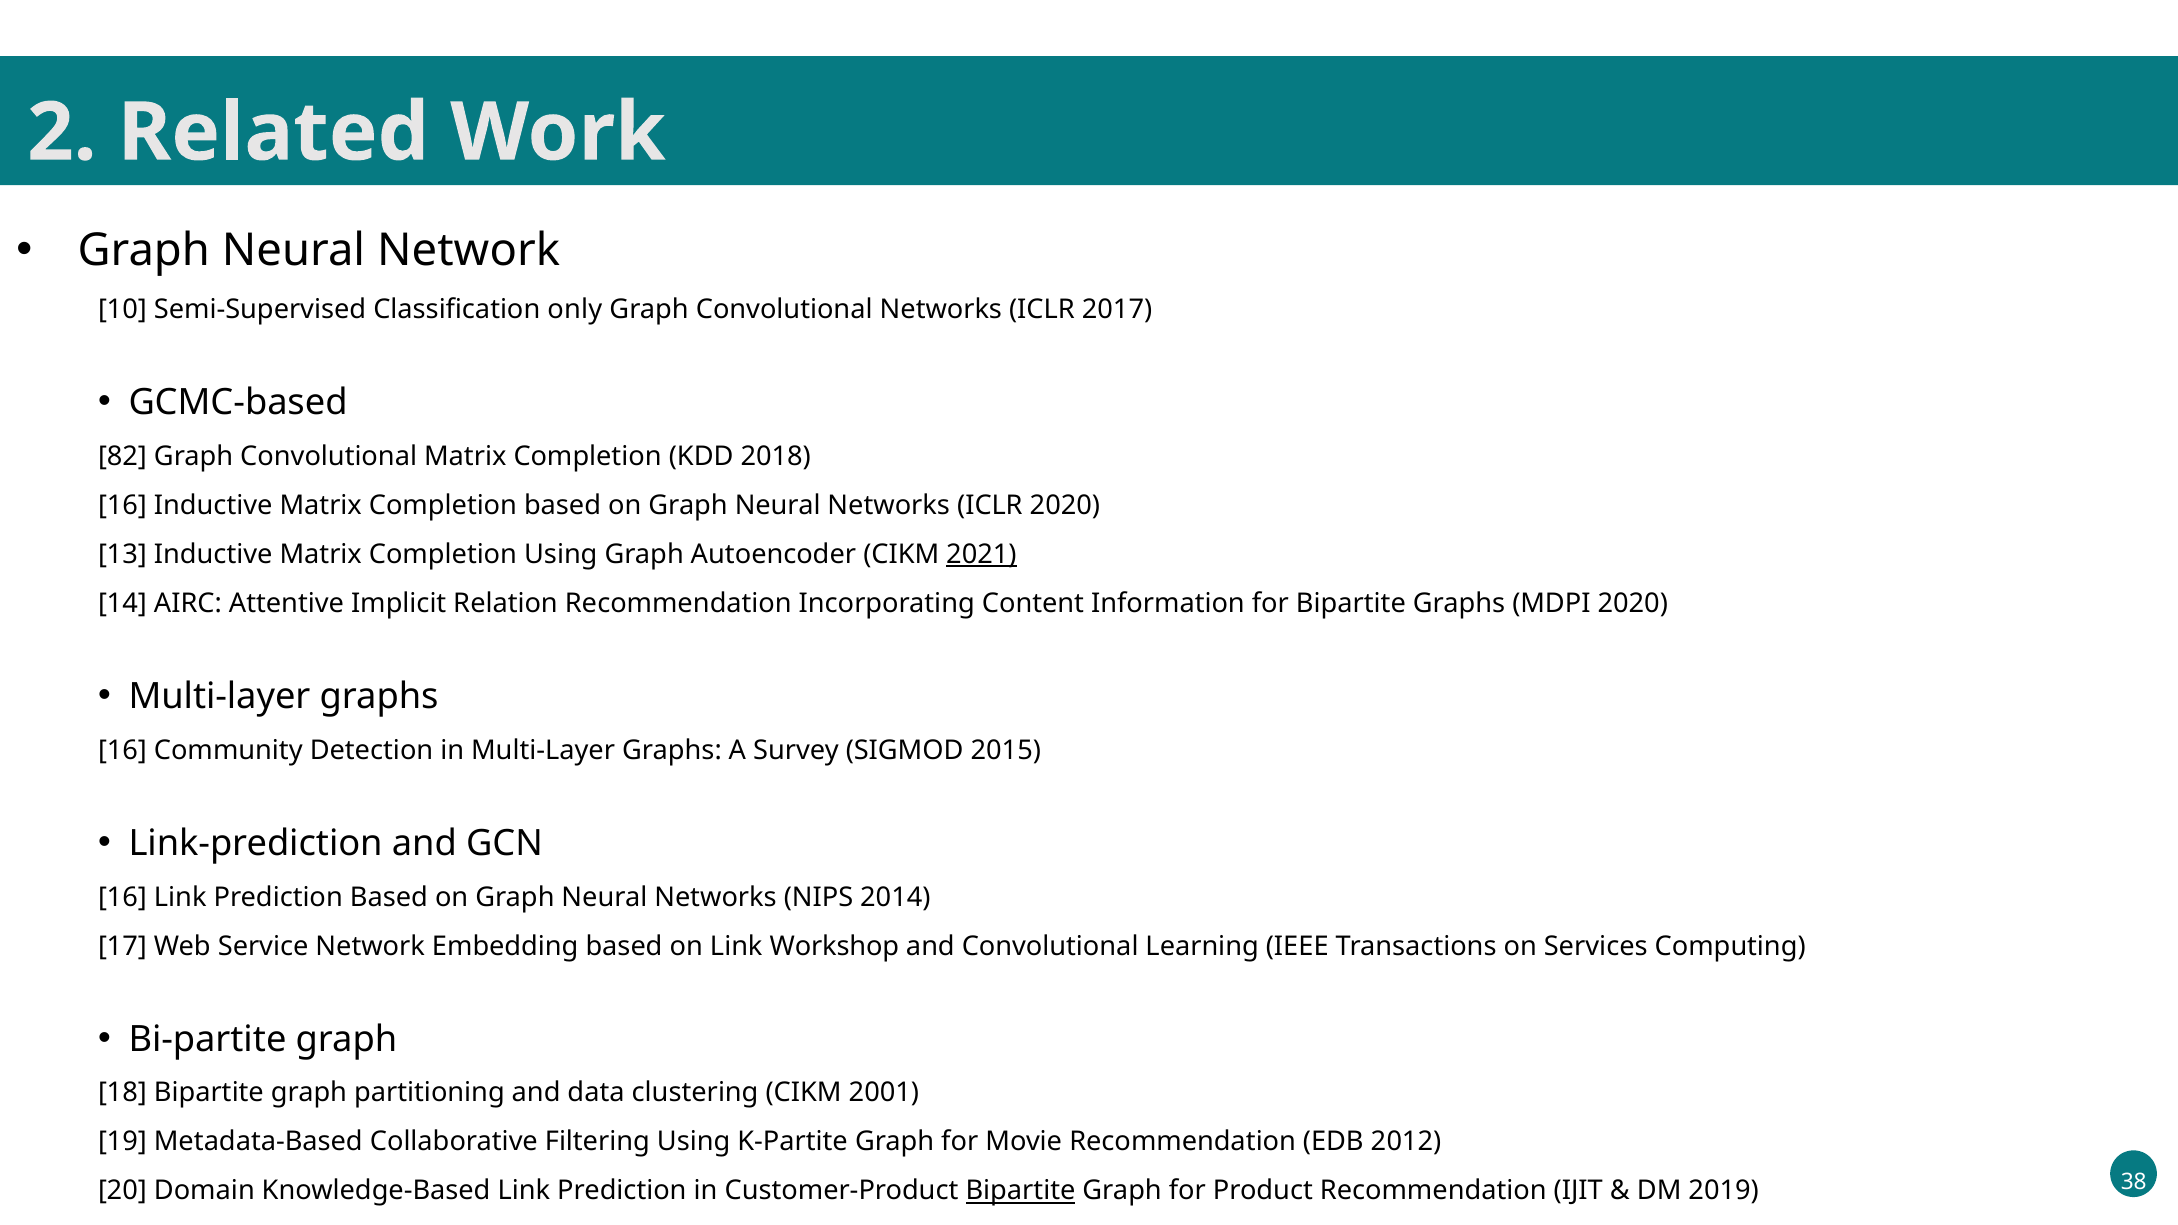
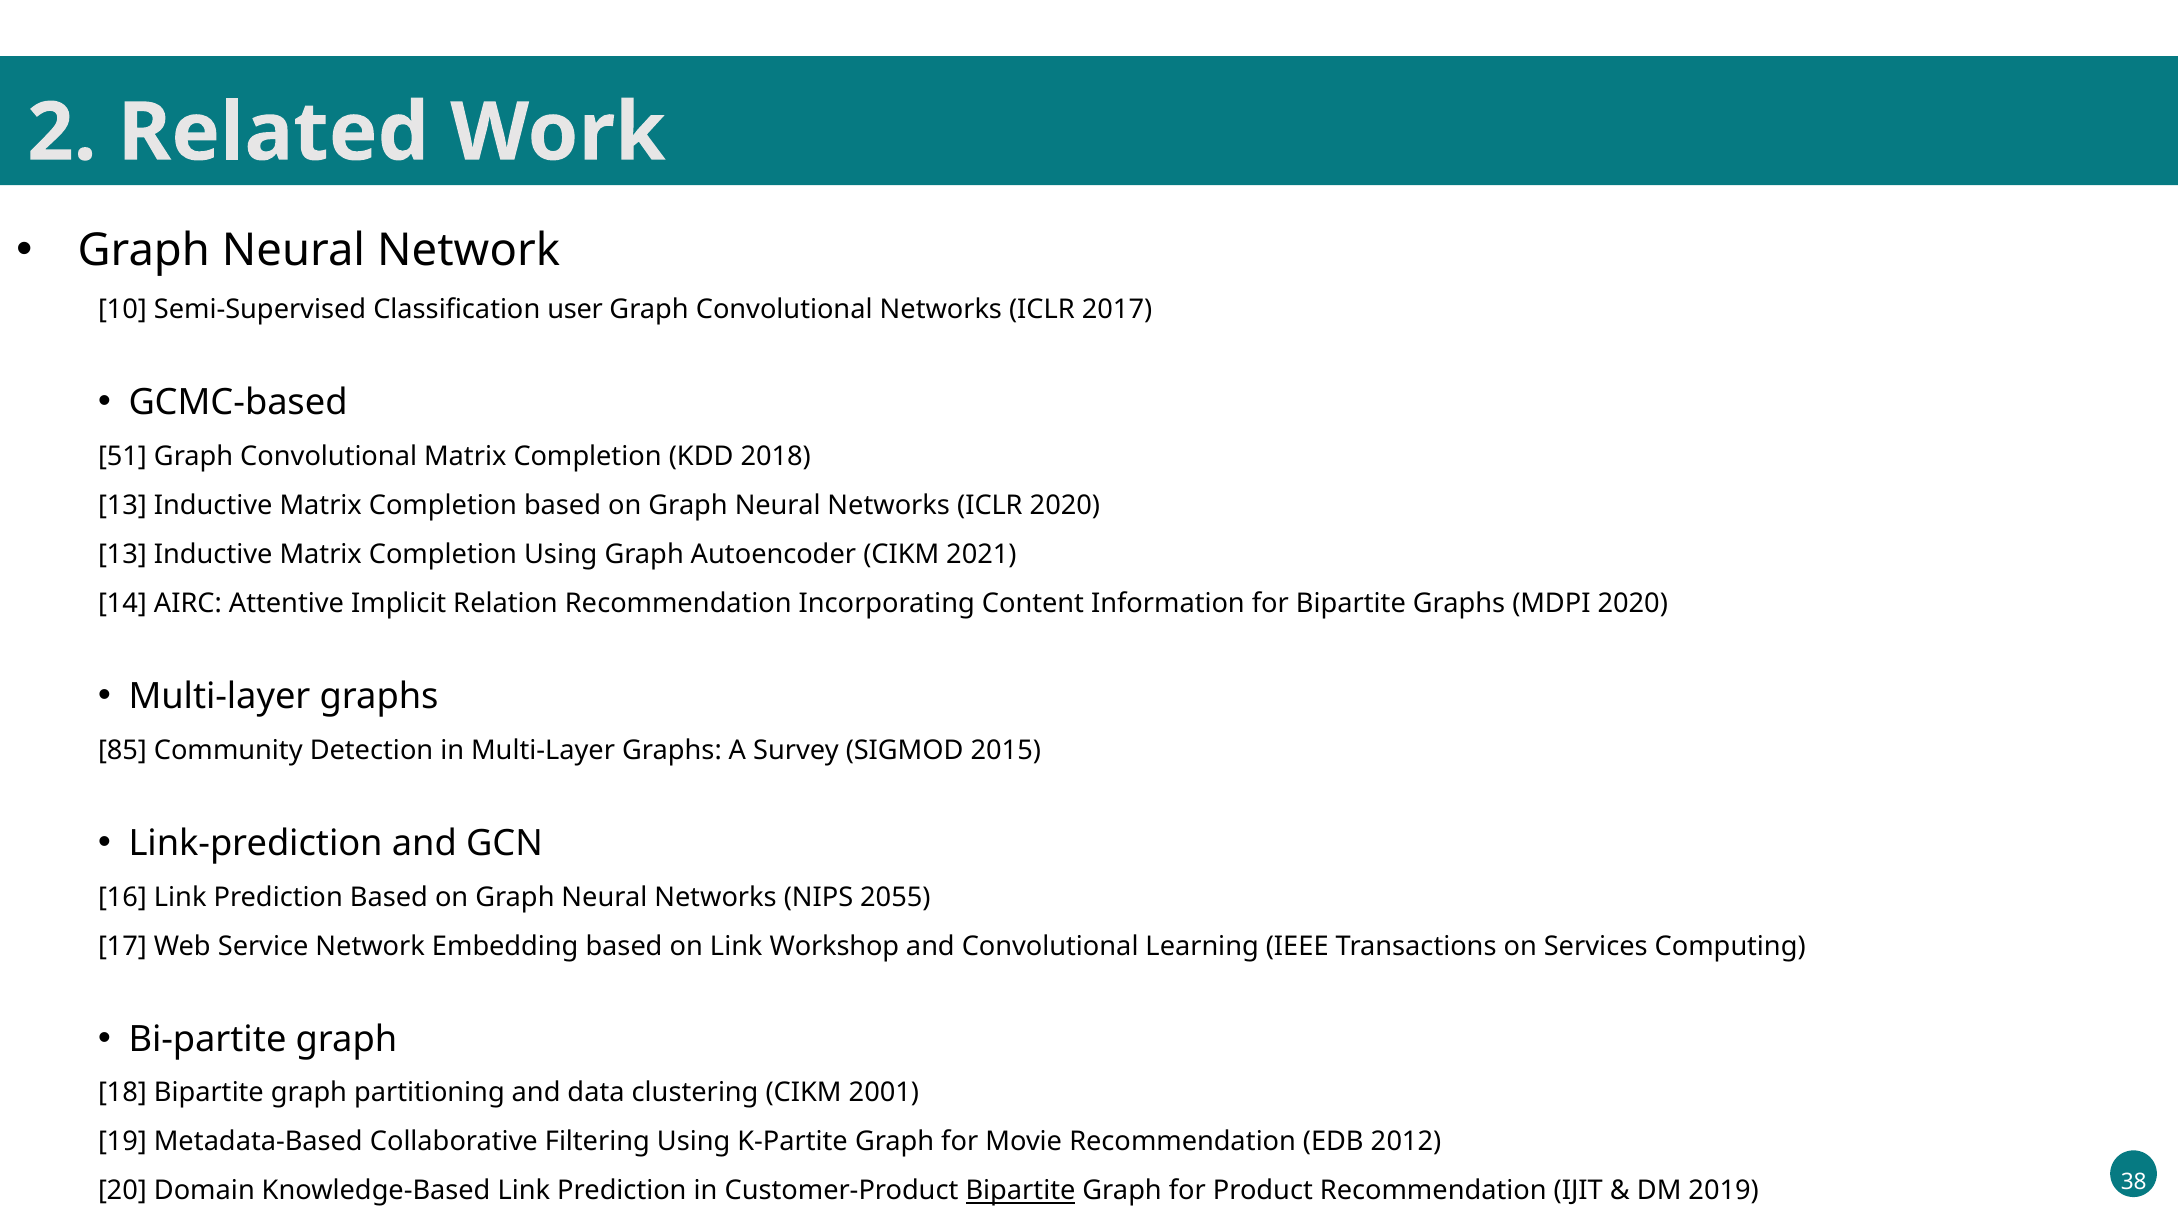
only: only -> user
82: 82 -> 51
16 at (122, 505): 16 -> 13
2021 underline: present -> none
16 at (122, 750): 16 -> 85
2014: 2014 -> 2055
